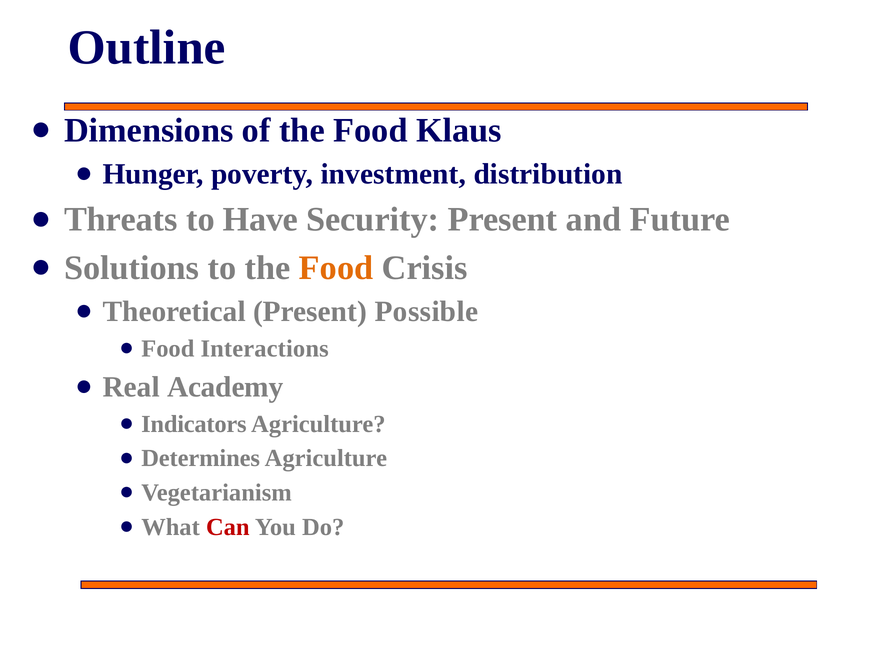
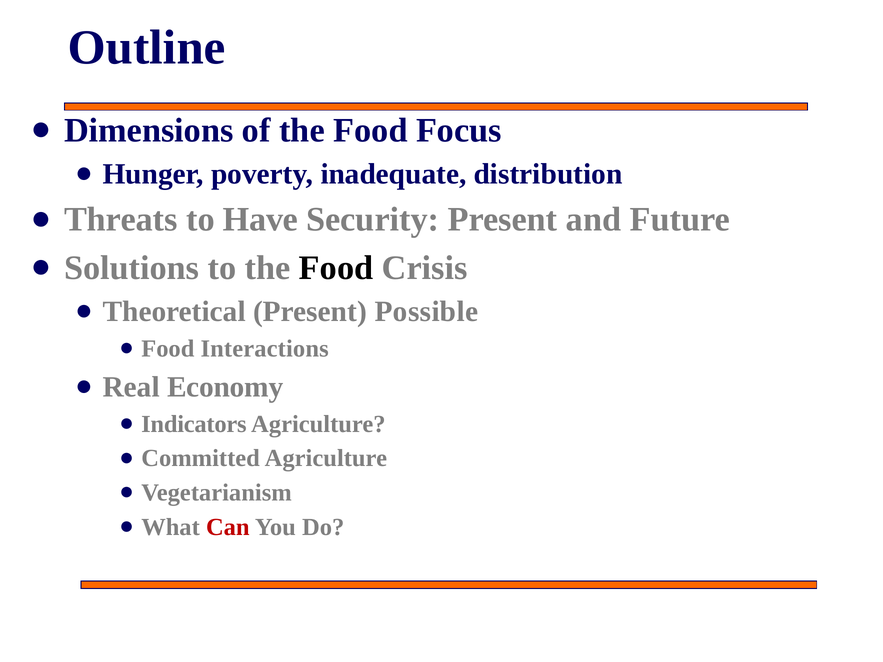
Klaus: Klaus -> Focus
investment: investment -> inadequate
Food at (336, 268) colour: orange -> black
Academy: Academy -> Economy
Determines: Determines -> Committed
